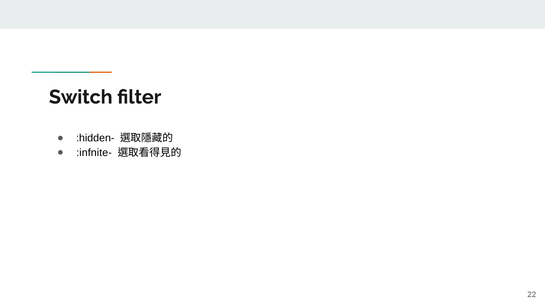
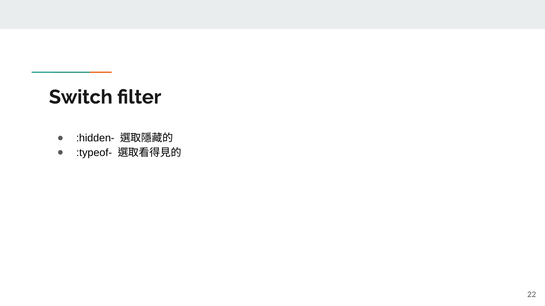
:infnite-: :infnite- -> :typeof-
